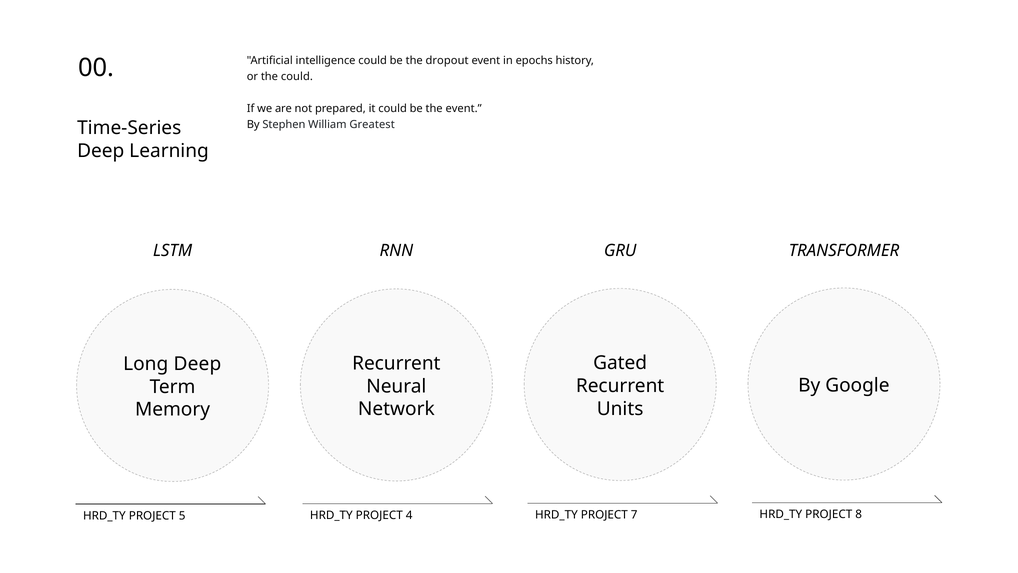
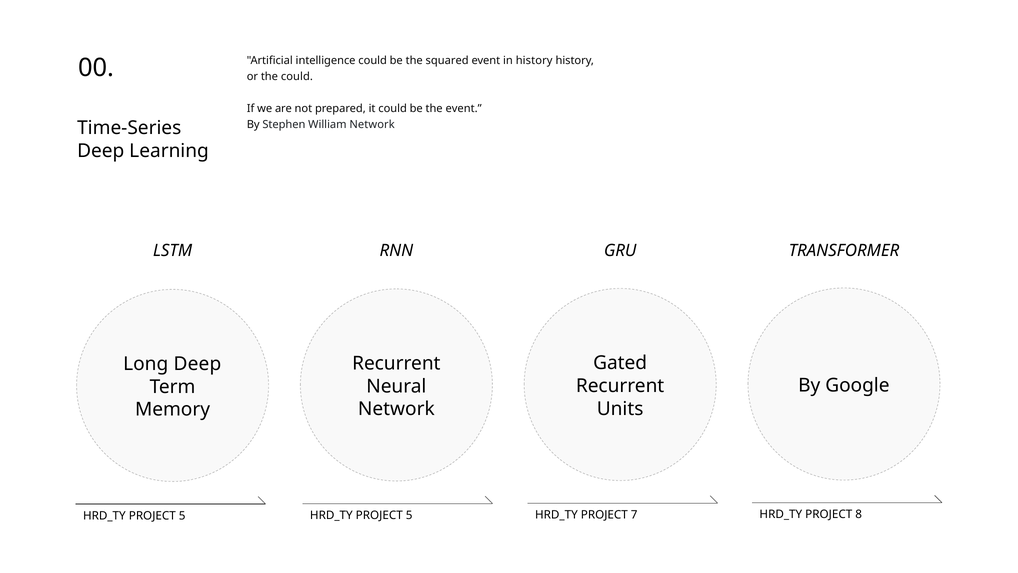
dropout: dropout -> squared
in epochs: epochs -> history
William Greatest: Greatest -> Network
5 HRD_TY PROJECT 4: 4 -> 5
